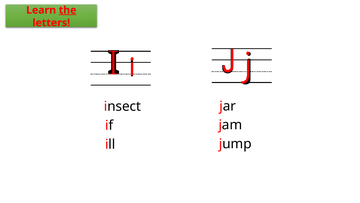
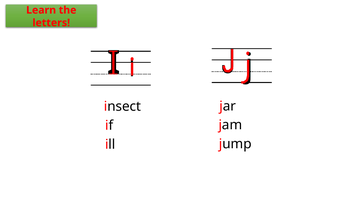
the underline: present -> none
